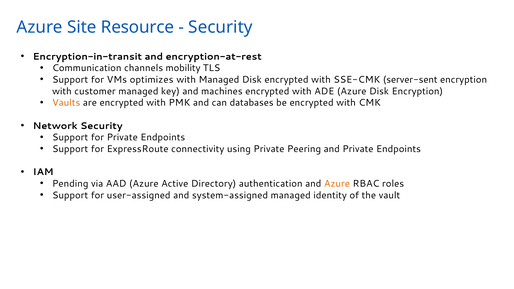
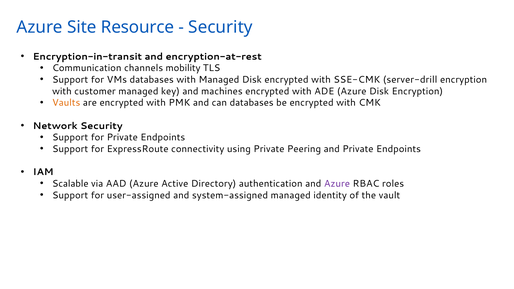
VMs optimizes: optimizes -> databases
server-sent: server-sent -> server-drill
Pending: Pending -> Scalable
Azure at (337, 184) colour: orange -> purple
